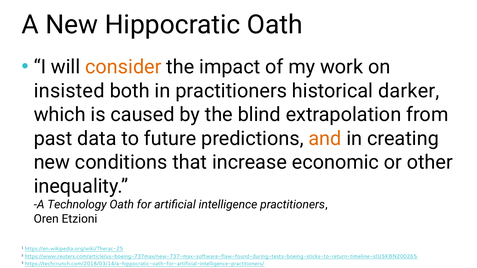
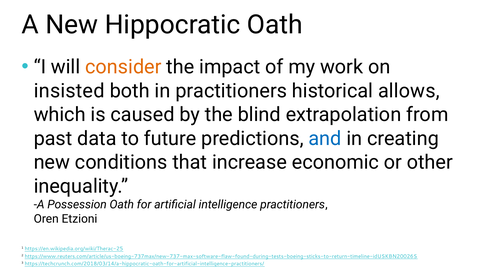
darker: darker -> allows
and colour: orange -> blue
Technology: Technology -> Possession
